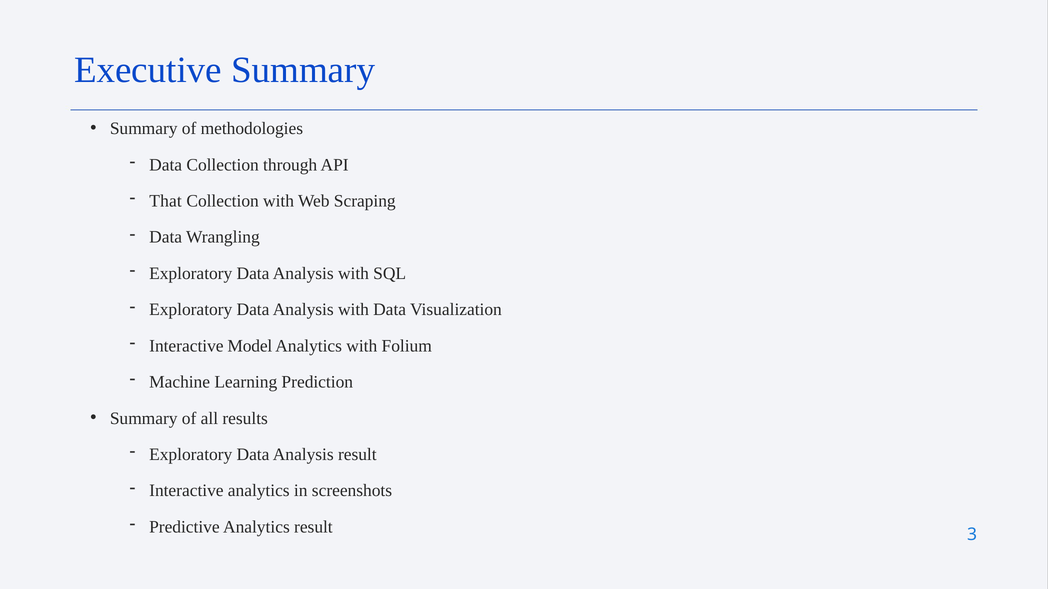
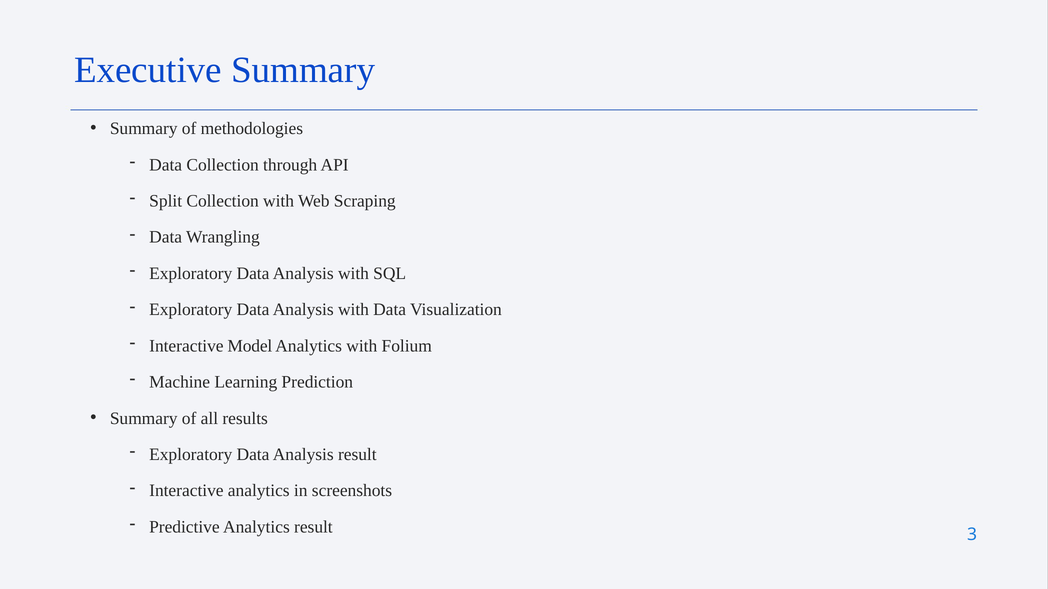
That: That -> Split
